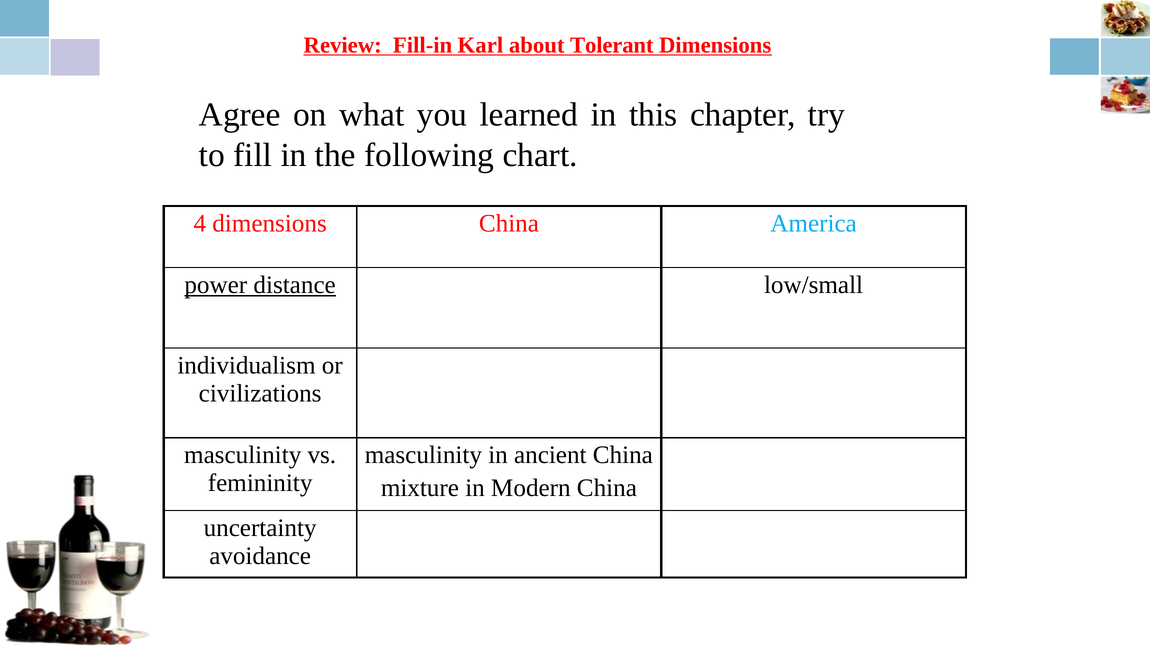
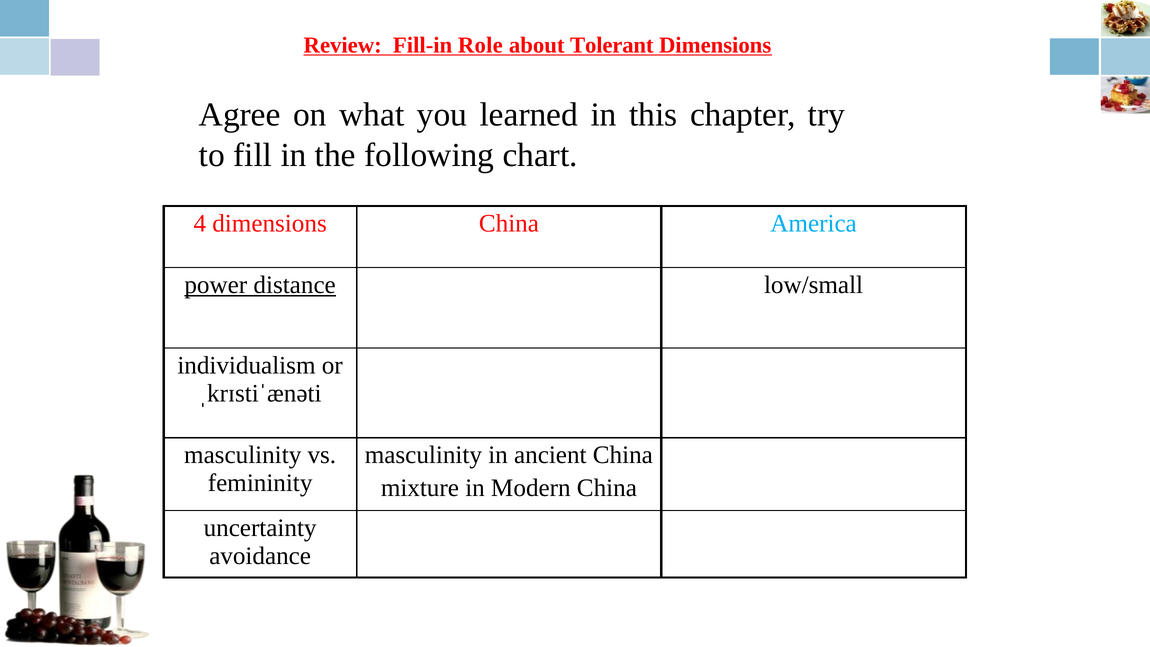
Karl: Karl -> Role
civilizations: civilizations -> ˌkrɪstiˈænəti
